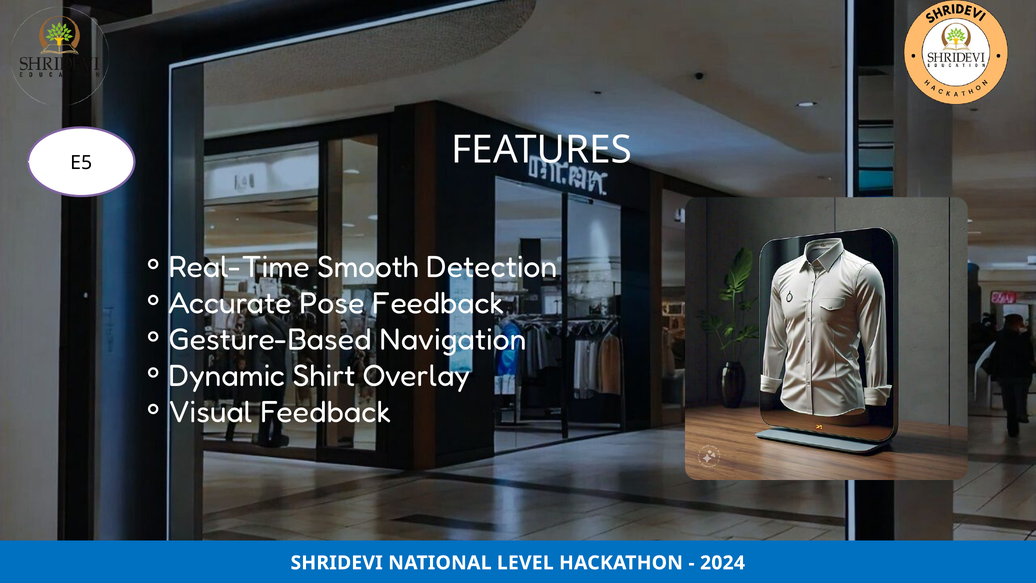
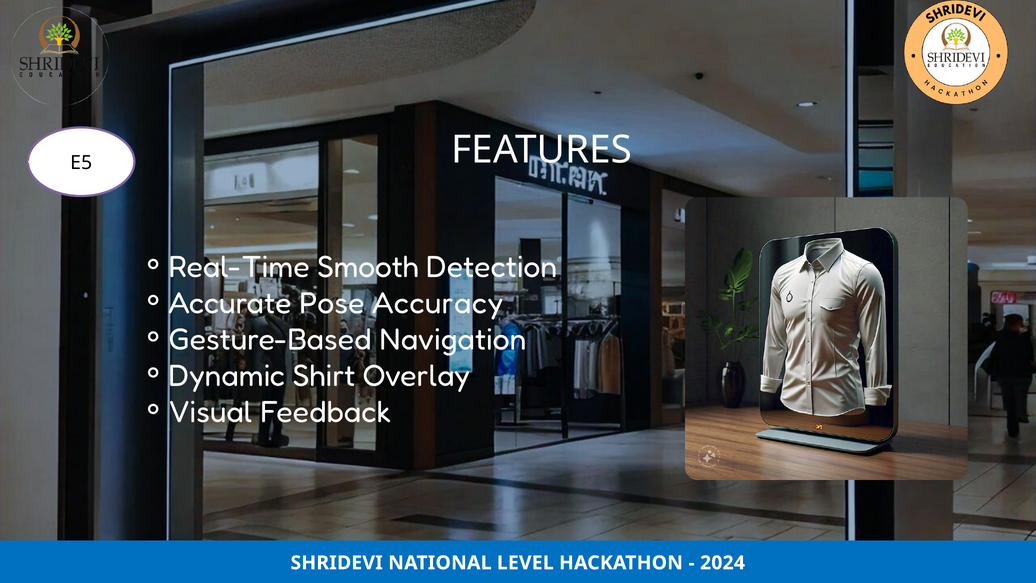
Pose Feedback: Feedback -> Accuracy
